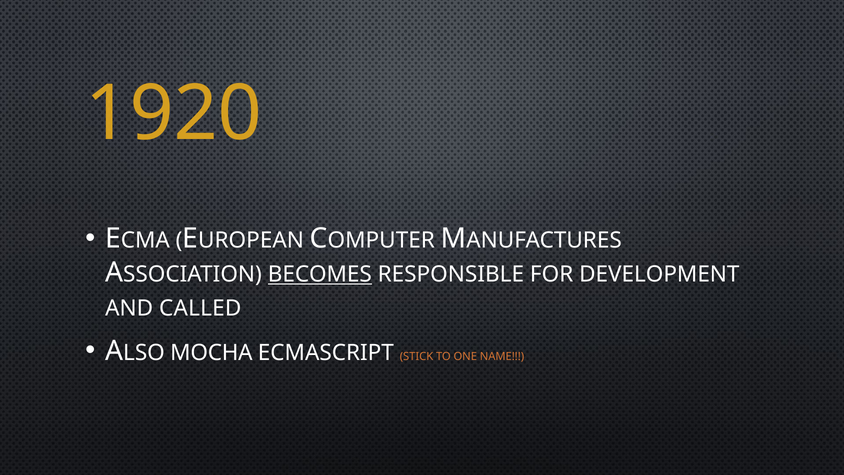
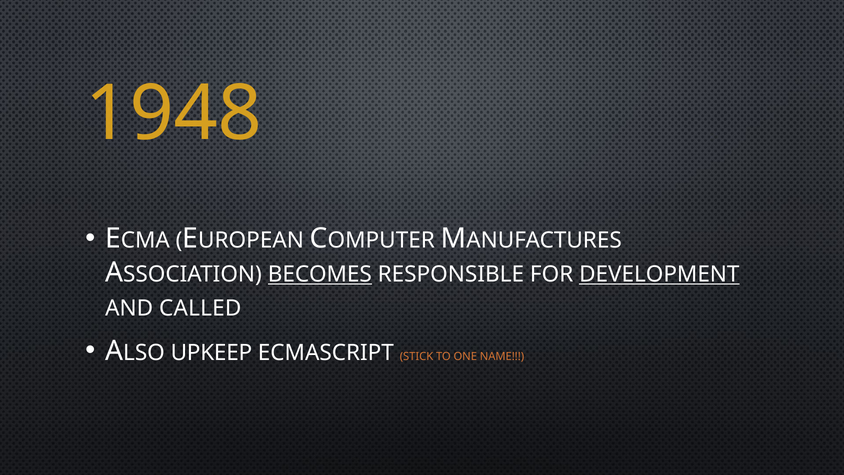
1920: 1920 -> 1948
DEVELOPMENT underline: none -> present
MOCHA: MOCHA -> UPKEEP
